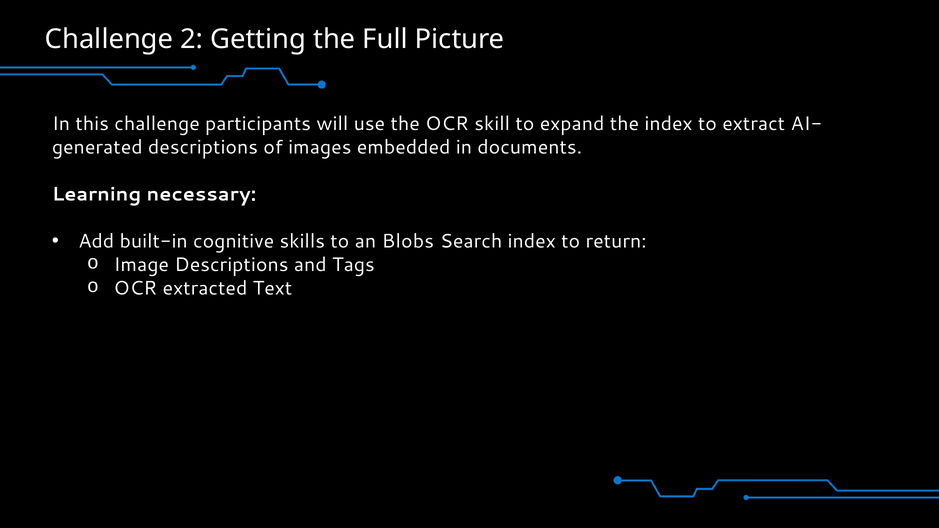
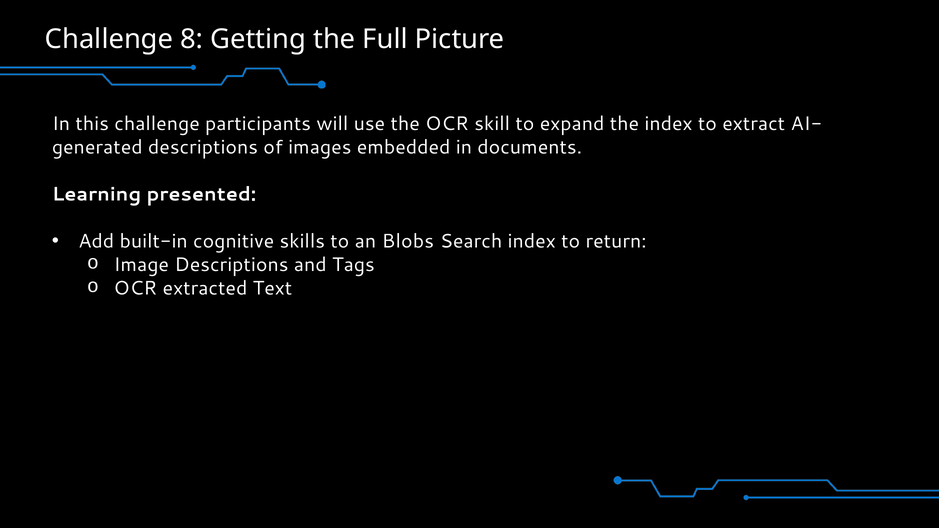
2: 2 -> 8
necessary: necessary -> presented
